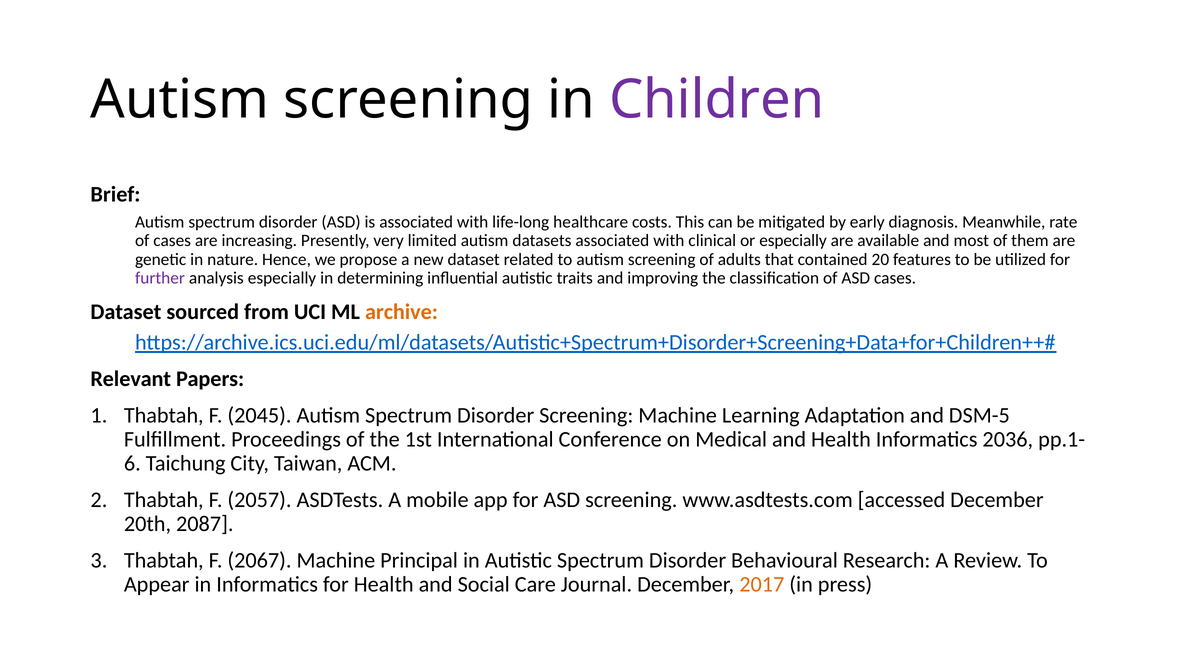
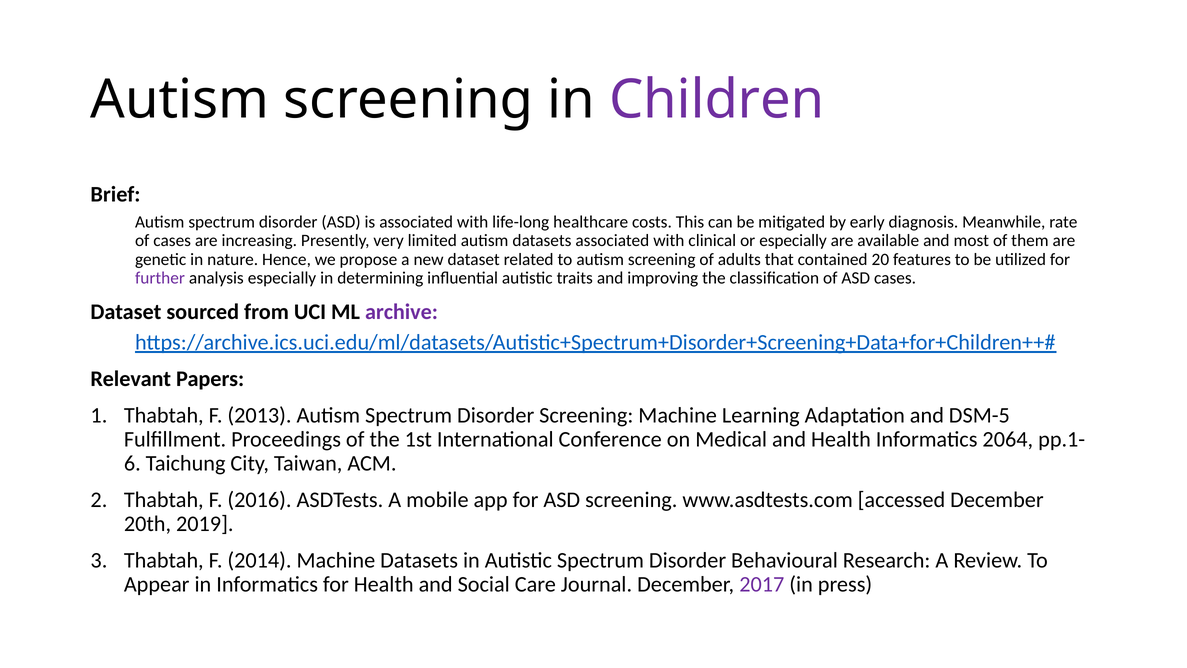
archive colour: orange -> purple
2045: 2045 -> 2013
2036: 2036 -> 2064
2057: 2057 -> 2016
2087: 2087 -> 2019
2067: 2067 -> 2014
Machine Principal: Principal -> Datasets
2017 colour: orange -> purple
